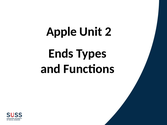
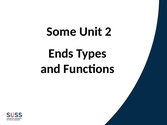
Apple: Apple -> Some
